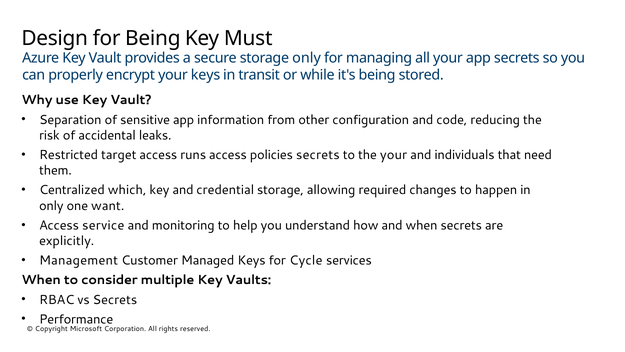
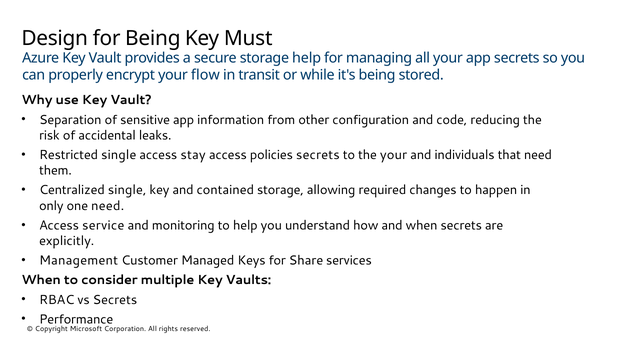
storage only: only -> help
your keys: keys -> flow
Restricted target: target -> single
runs: runs -> stay
Centralized which: which -> single
credential: credential -> contained
one want: want -> need
Cycle: Cycle -> Share
